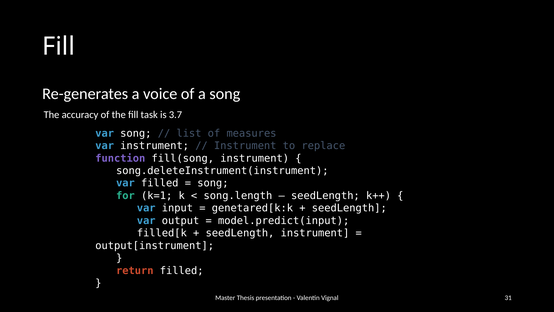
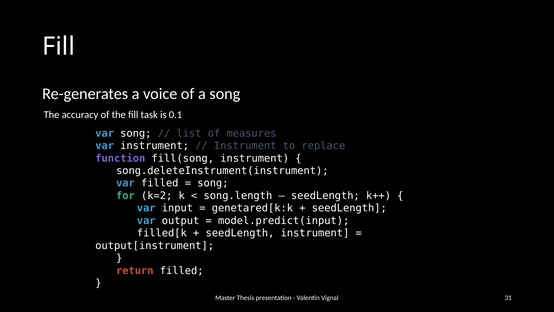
3.7: 3.7 -> 0.1
k=1: k=1 -> k=2
